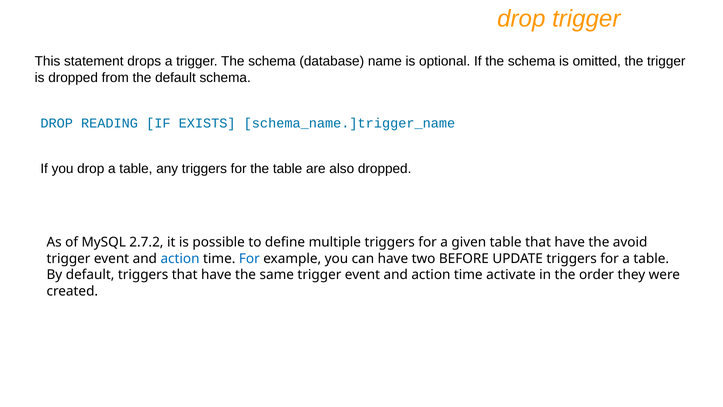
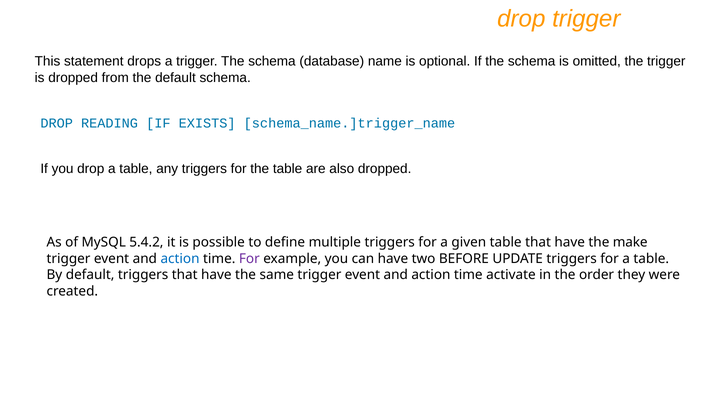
2.7.2: 2.7.2 -> 5.4.2
avoid: avoid -> make
For at (249, 258) colour: blue -> purple
